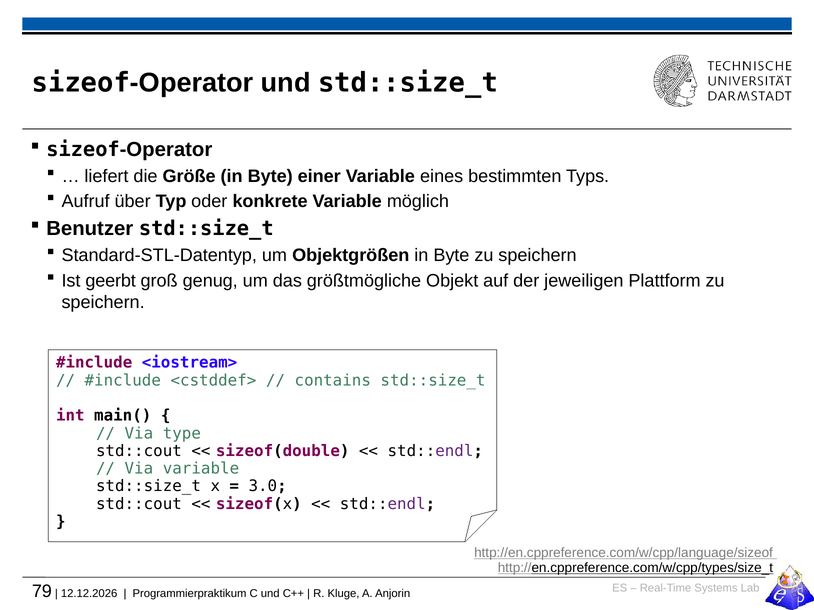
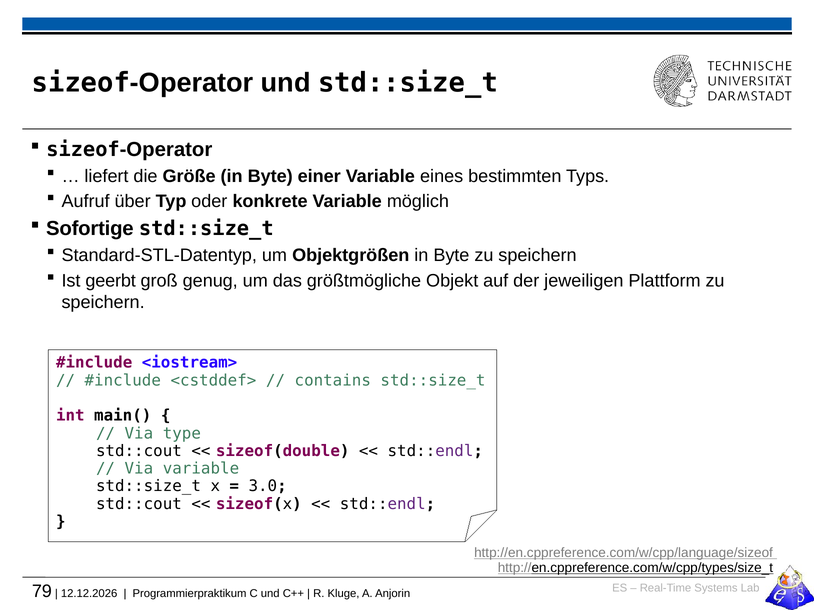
Benutzer: Benutzer -> Sofortige
